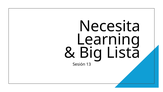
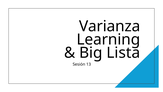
Necesita: Necesita -> Varianza
